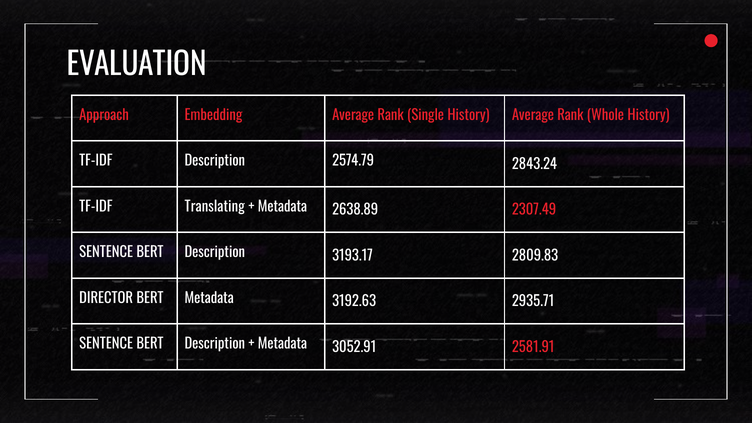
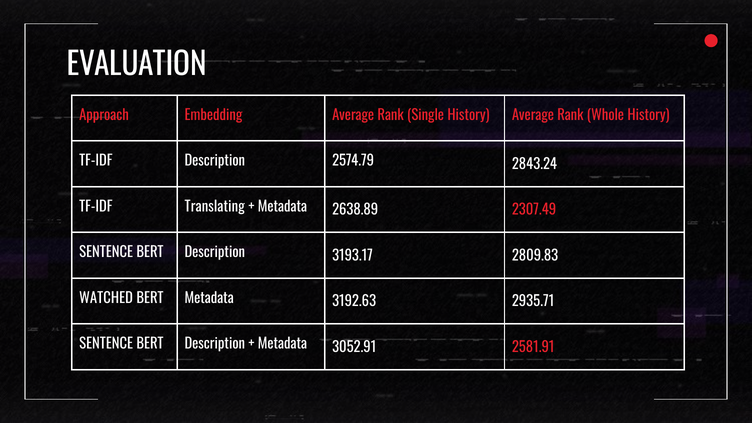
DIRECTOR: DIRECTOR -> WATCHED
